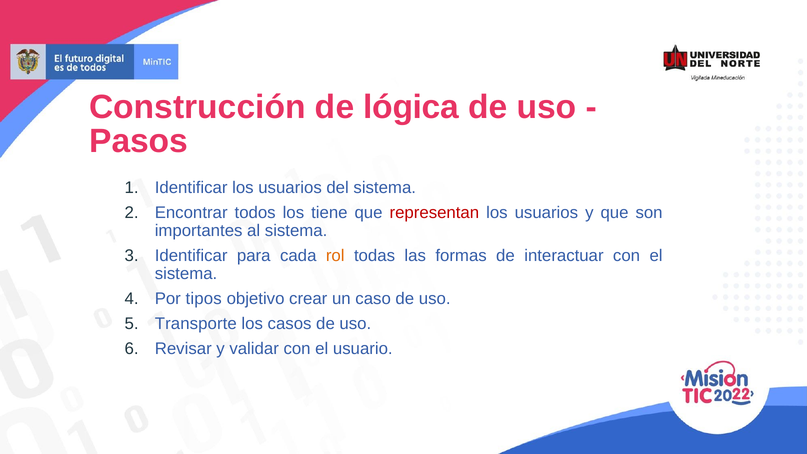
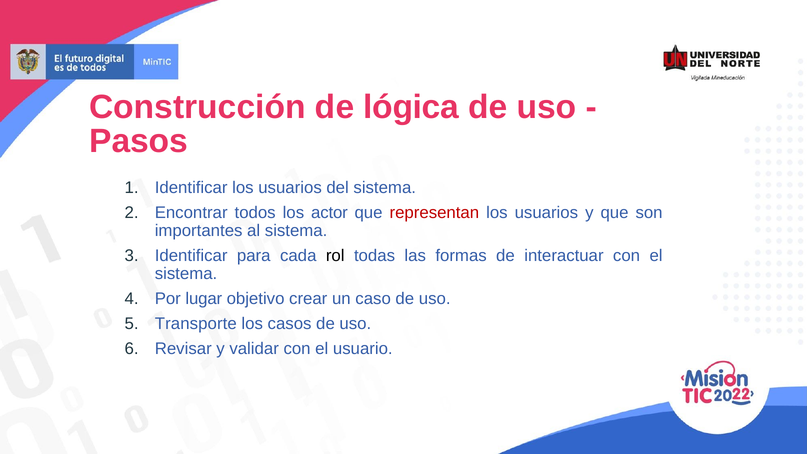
tiene: tiene -> actor
rol colour: orange -> black
tipos: tipos -> lugar
